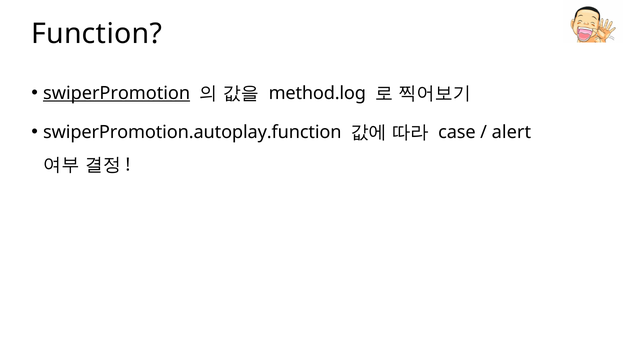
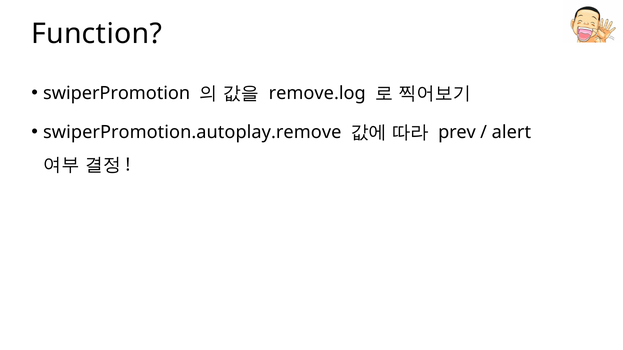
swiperPromotion underline: present -> none
method.log: method.log -> remove.log
swiperPromotion.autoplay.function: swiperPromotion.autoplay.function -> swiperPromotion.autoplay.remove
case: case -> prev
